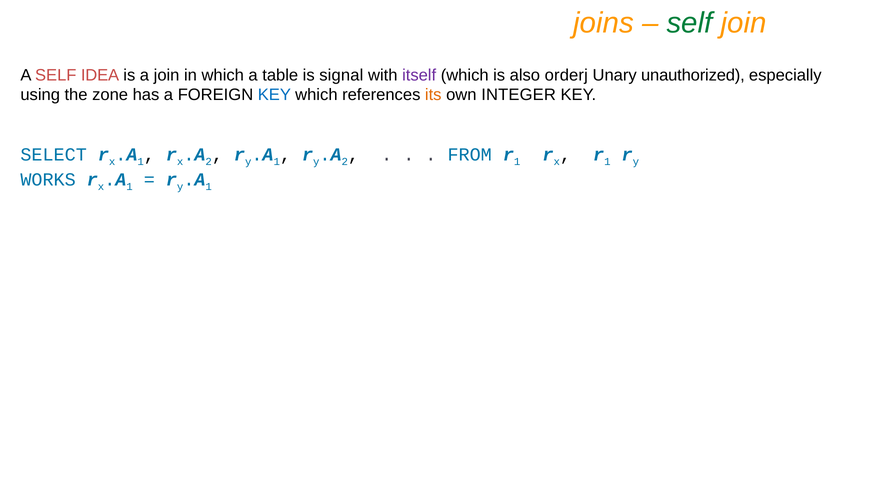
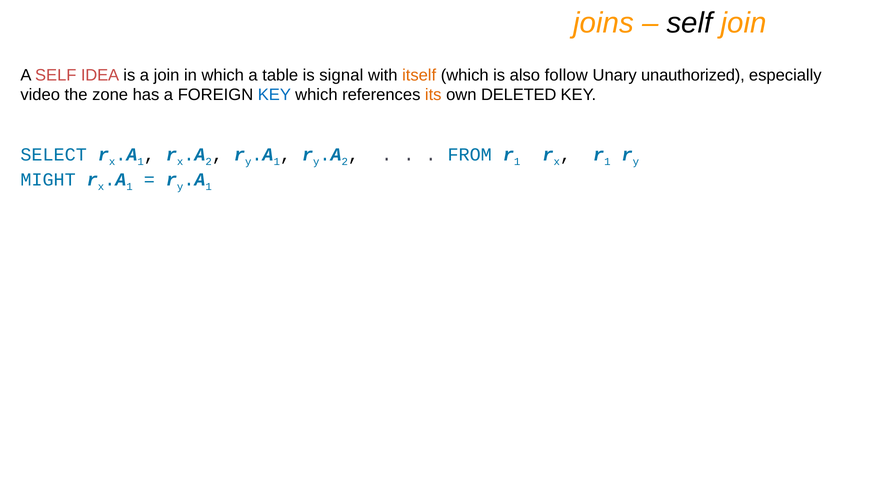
self at (690, 23) colour: green -> black
itself colour: purple -> orange
orderj: orderj -> follow
using: using -> video
INTEGER: INTEGER -> DELETED
WORKS: WORKS -> MIGHT
